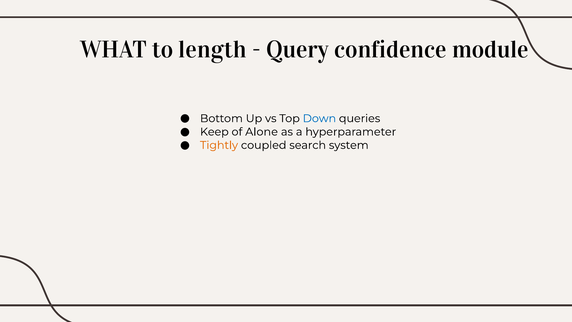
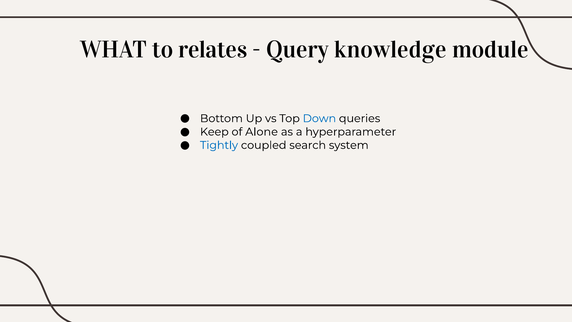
length: length -> relates
confidence: confidence -> knowledge
Tightly colour: orange -> blue
